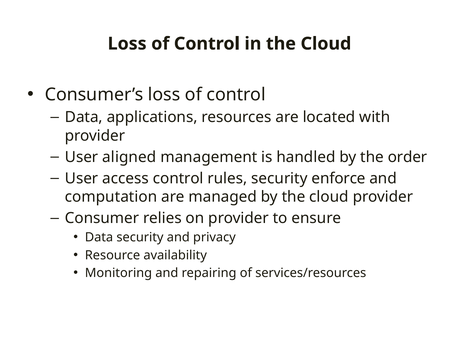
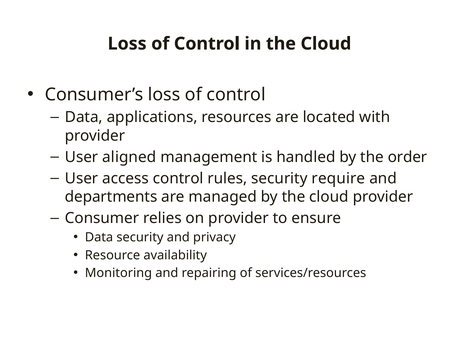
enforce: enforce -> require
computation: computation -> departments
